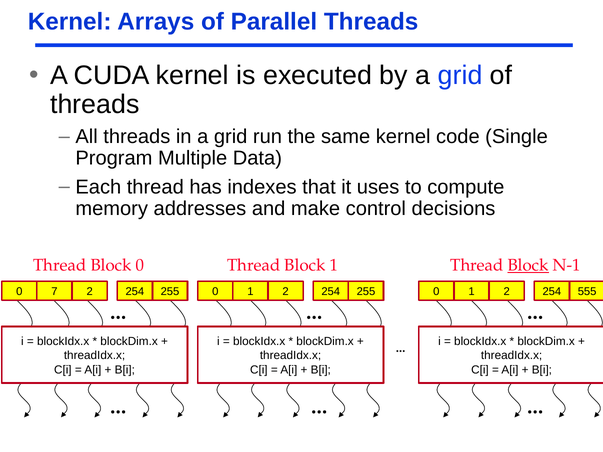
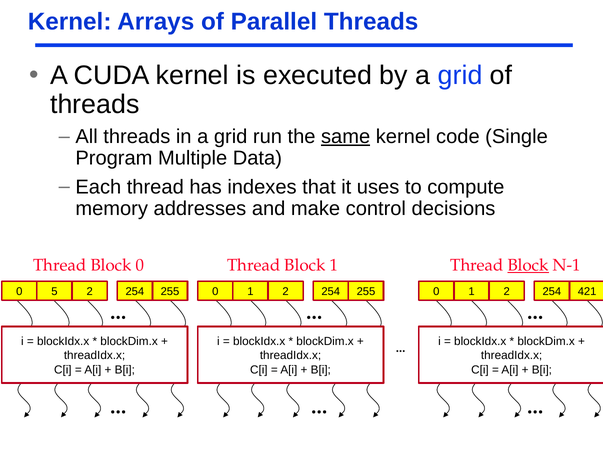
same underline: none -> present
7: 7 -> 5
555: 555 -> 421
